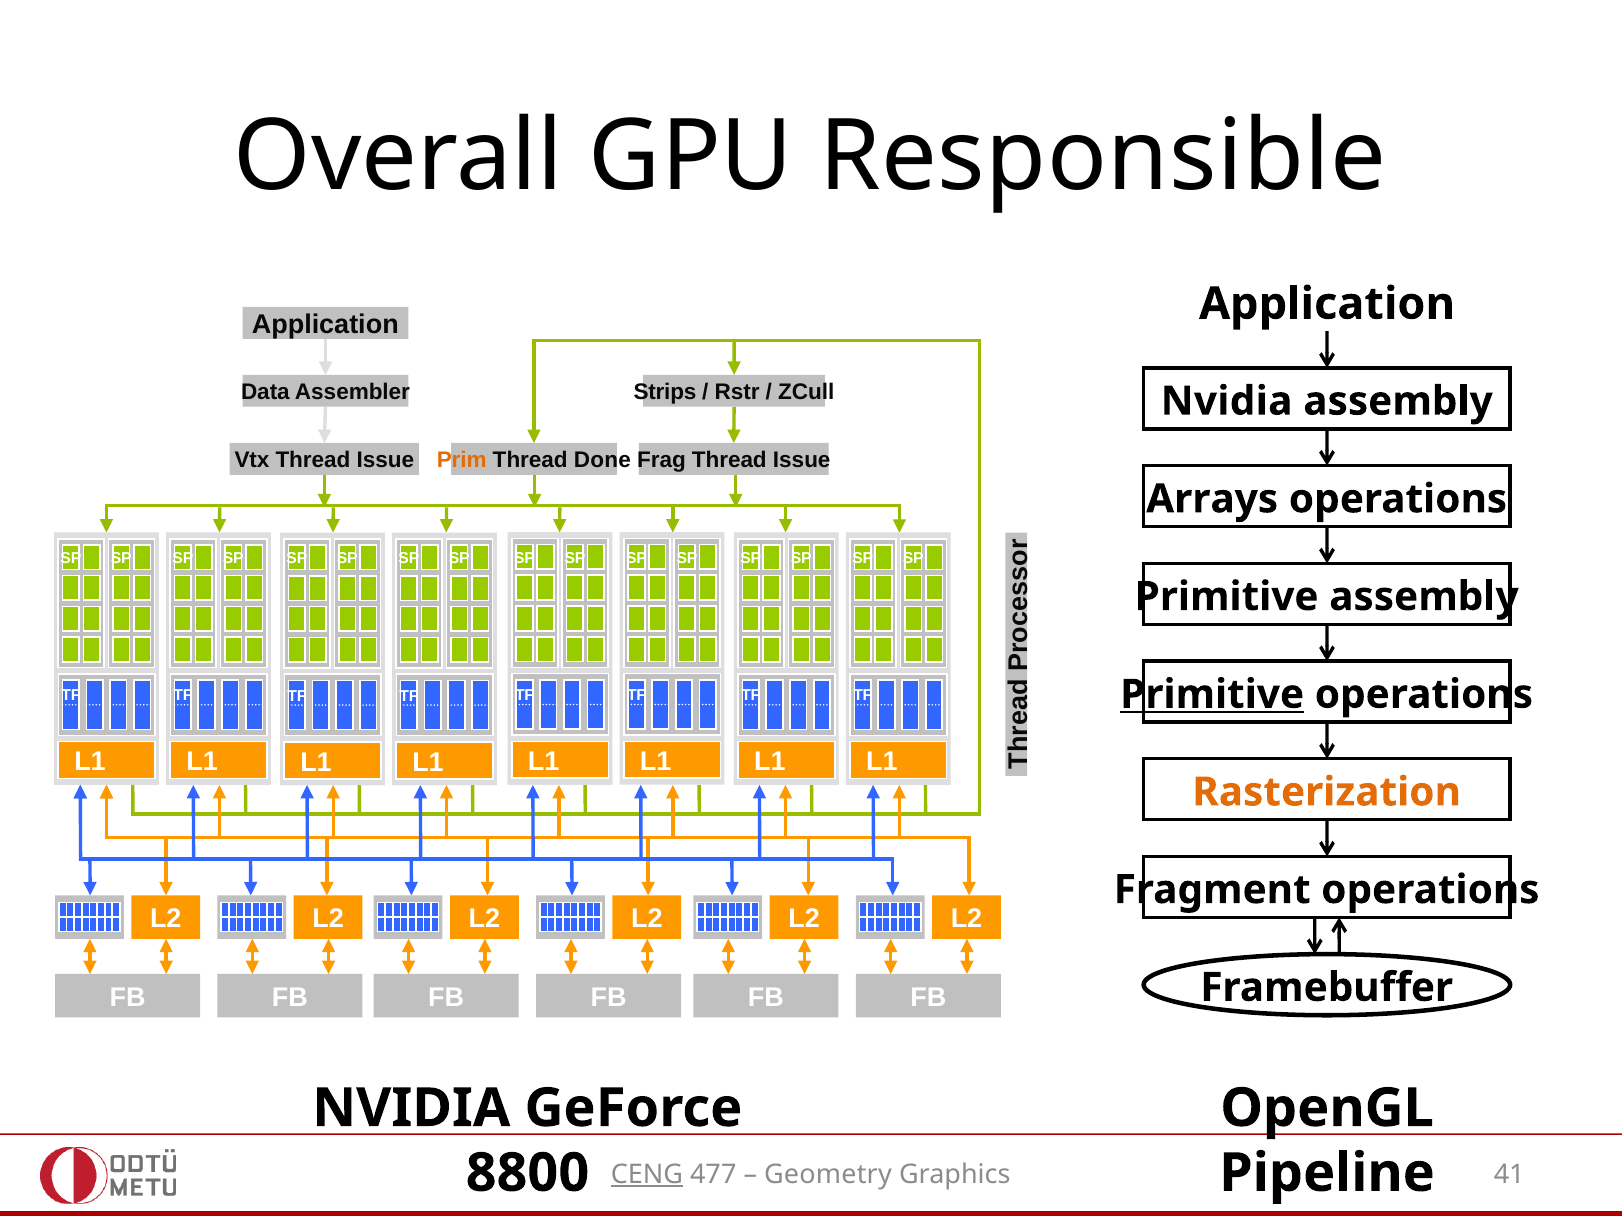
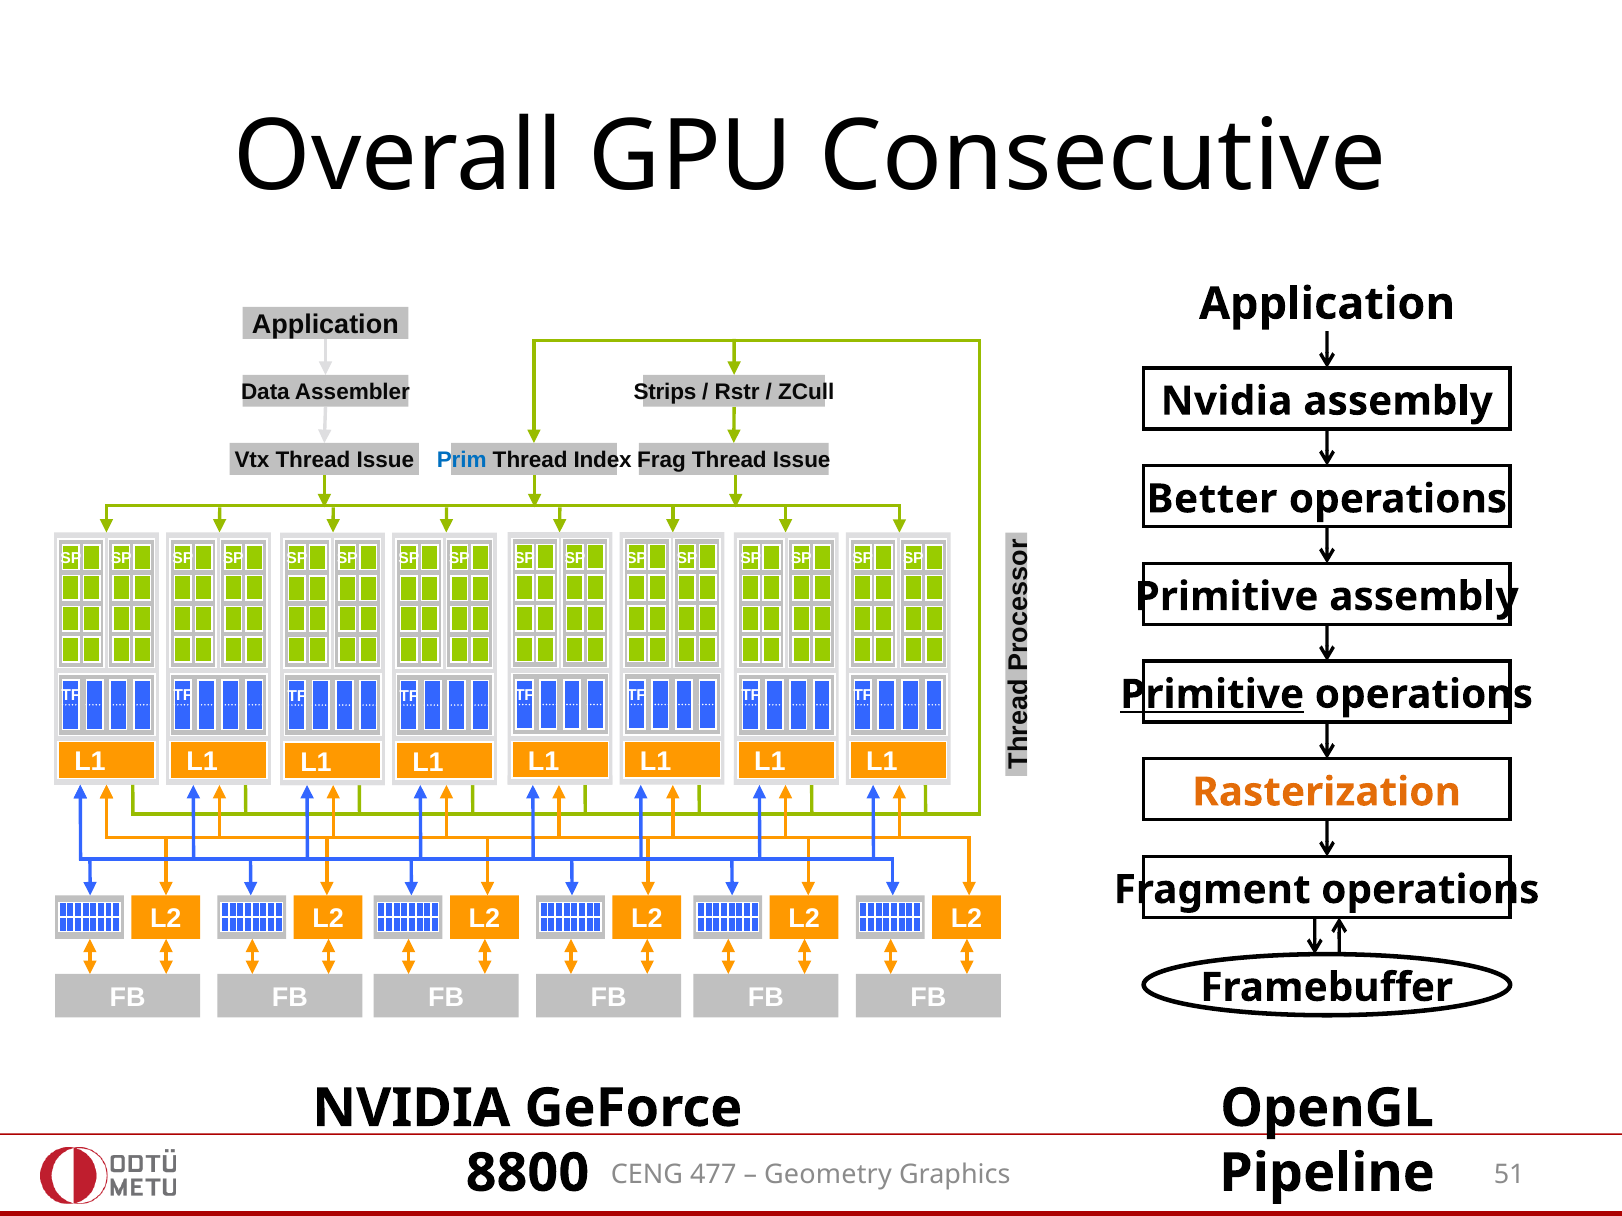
Responsible: Responsible -> Consecutive
Prim colour: orange -> blue
Done: Done -> Index
Arrays: Arrays -> Better
CENG underline: present -> none
41: 41 -> 51
